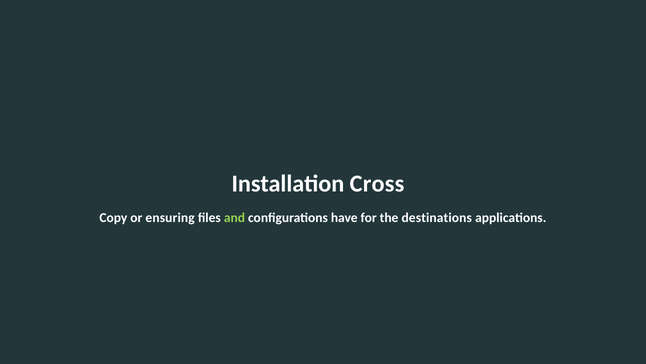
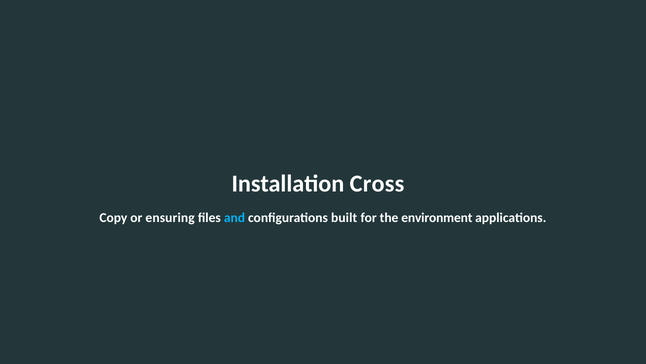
and colour: light green -> light blue
have: have -> built
destinations: destinations -> environment
